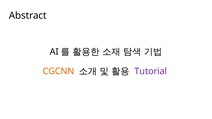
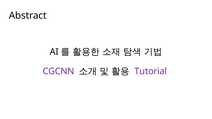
CGCNN colour: orange -> purple
